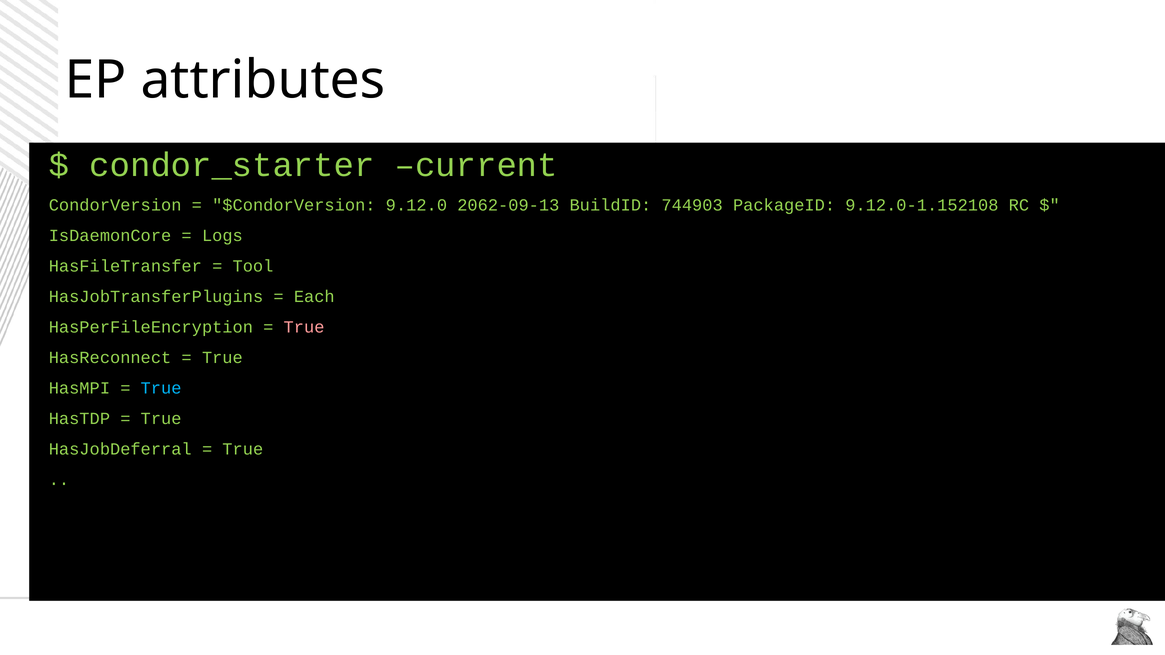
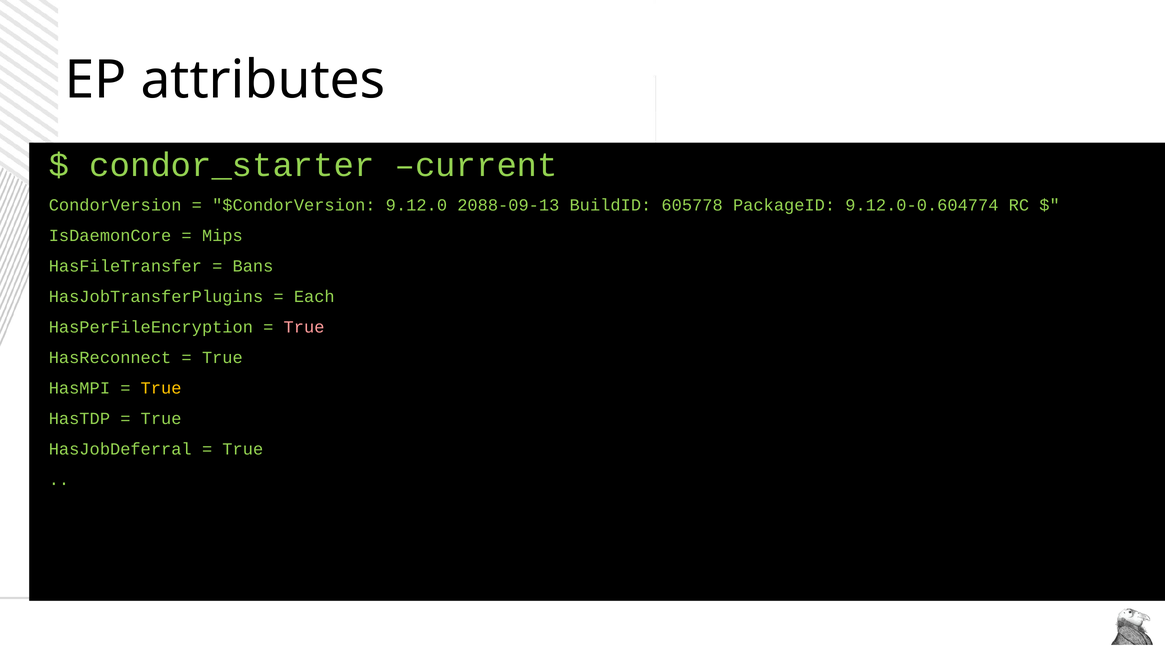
2062-09-13: 2062-09-13 -> 2088-09-13
744903: 744903 -> 605778
9.12.0-1.152108: 9.12.0-1.152108 -> 9.12.0-0.604774
Logs: Logs -> Mips
Tool: Tool -> Bans
True at (161, 388) colour: light blue -> yellow
